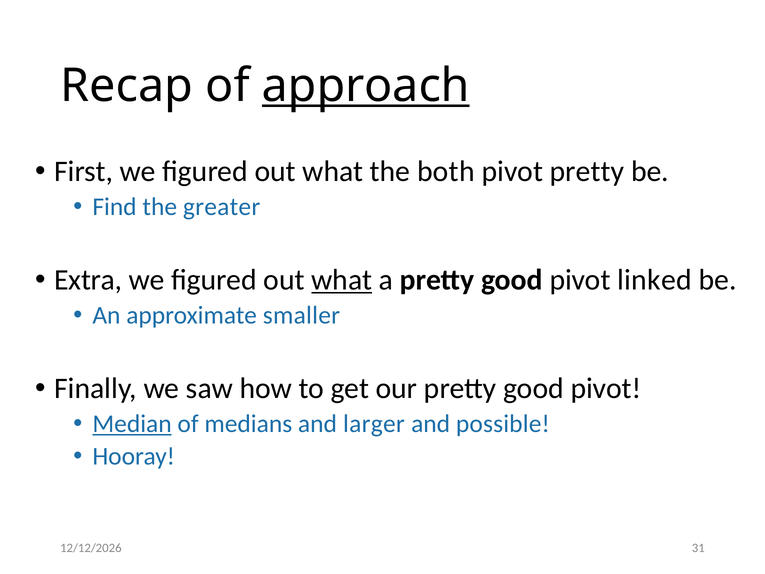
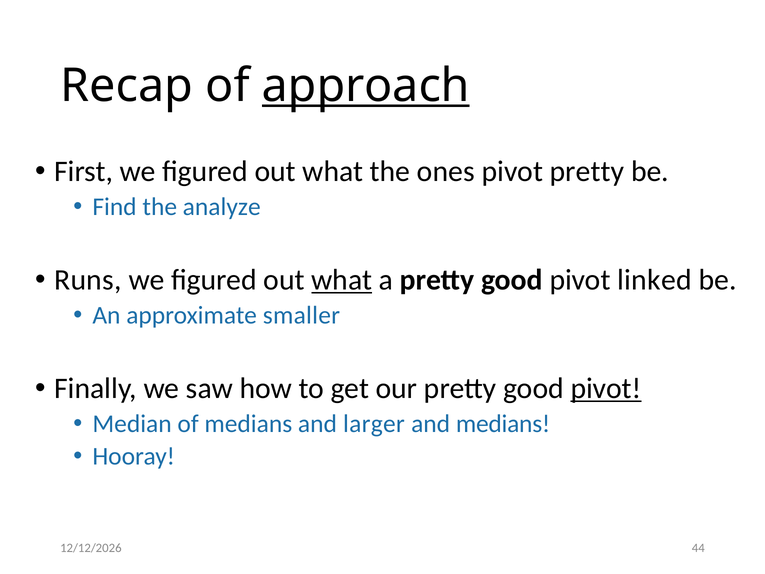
both: both -> ones
greater: greater -> analyze
Extra: Extra -> Runs
pivot at (606, 388) underline: none -> present
Median underline: present -> none
and possible: possible -> medians
31: 31 -> 44
